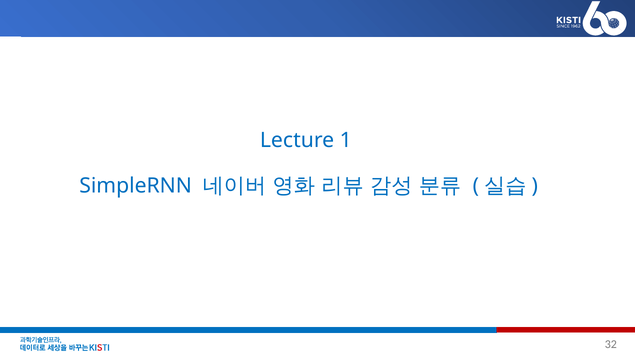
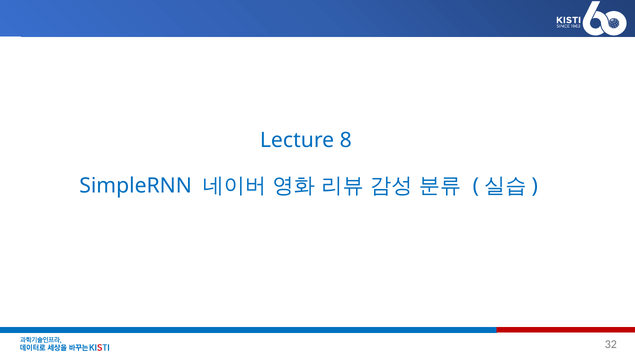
1: 1 -> 8
